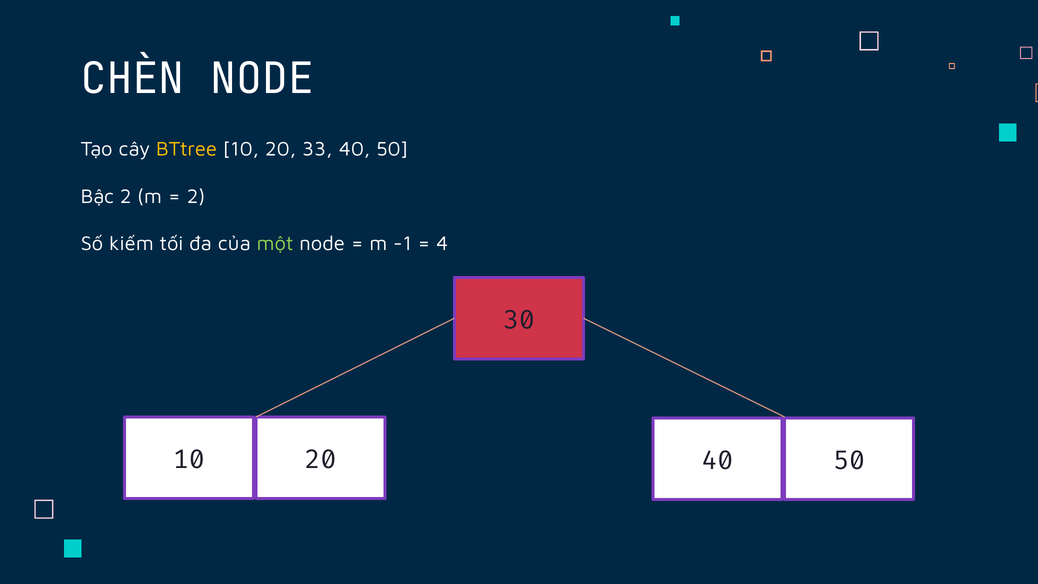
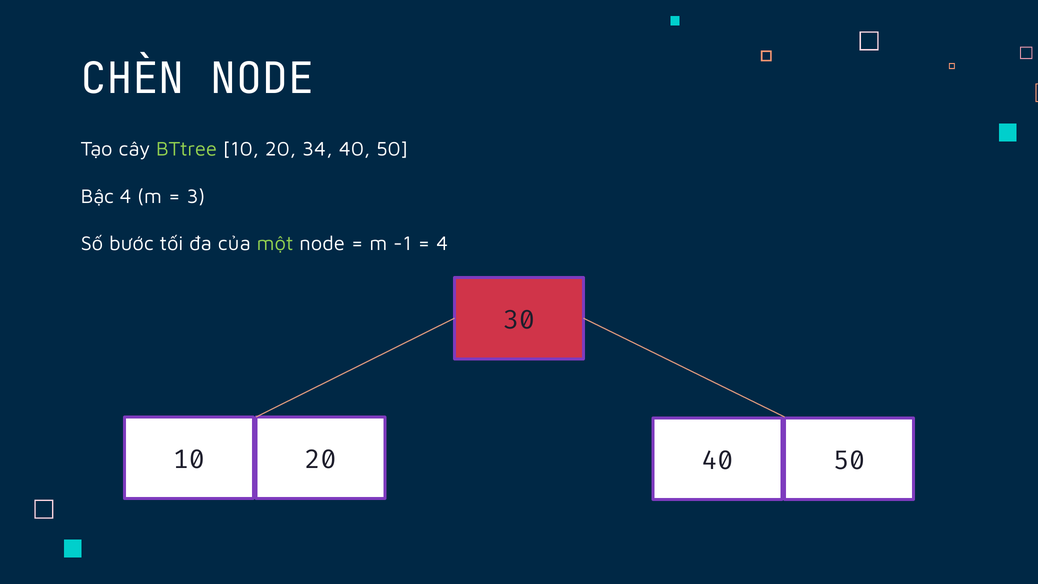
BTtree colour: yellow -> light green
33: 33 -> 34
Bậc 2: 2 -> 4
2 at (196, 196): 2 -> 3
kiếm: kiếm -> bước
